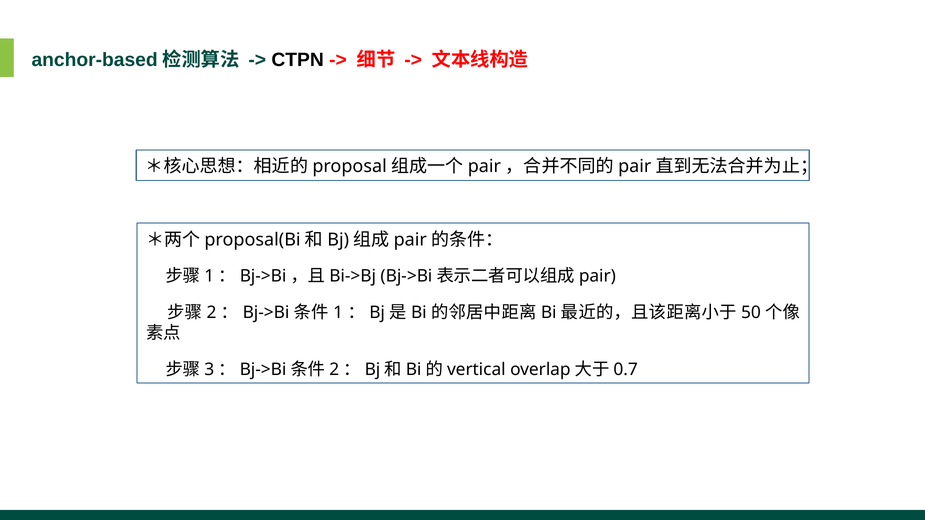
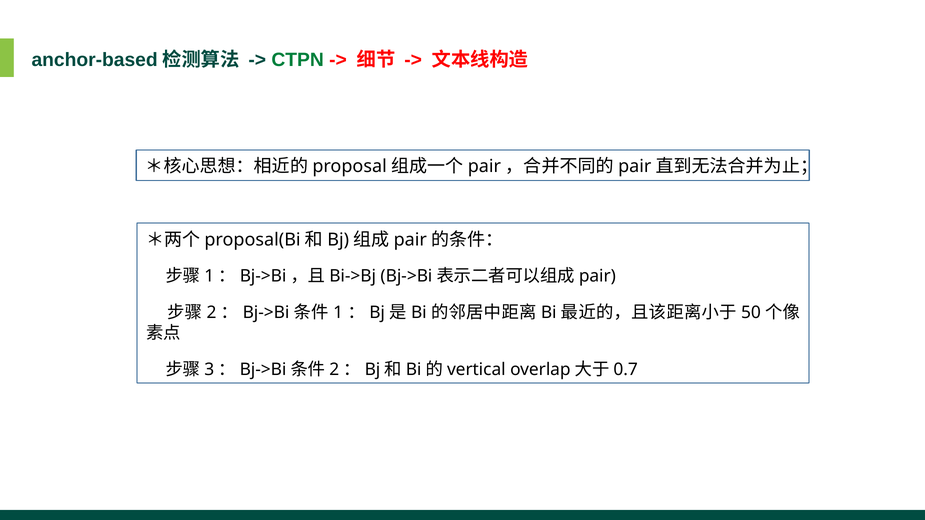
CTPN colour: black -> green
